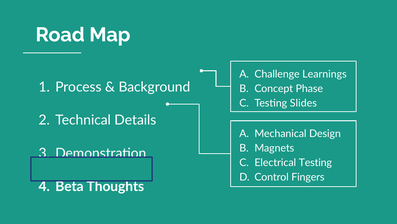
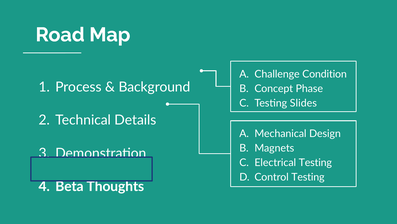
Learnings: Learnings -> Condition
Control Fingers: Fingers -> Testing
